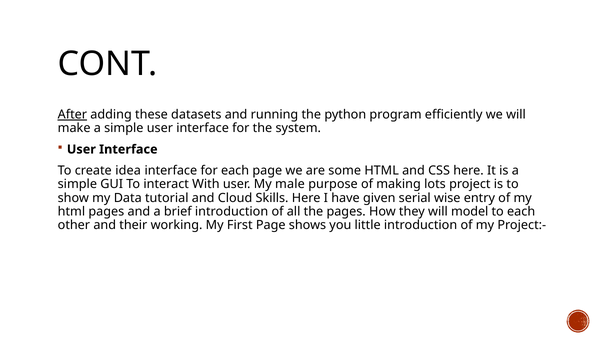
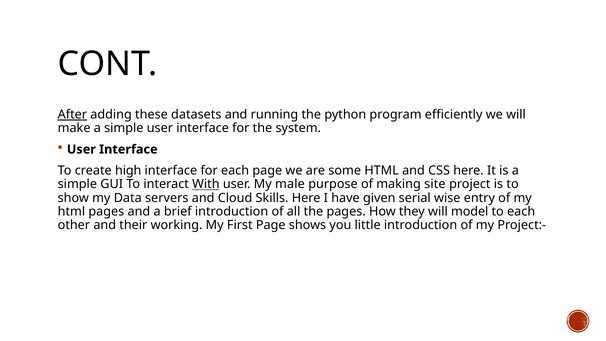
idea: idea -> high
With underline: none -> present
lots: lots -> site
tutorial: tutorial -> servers
